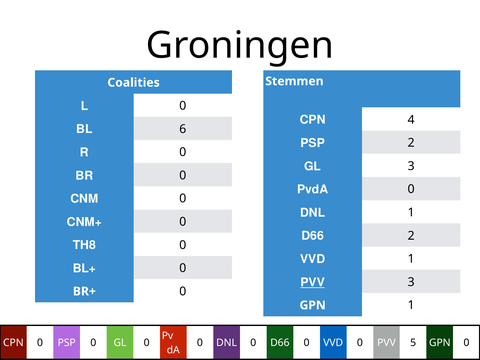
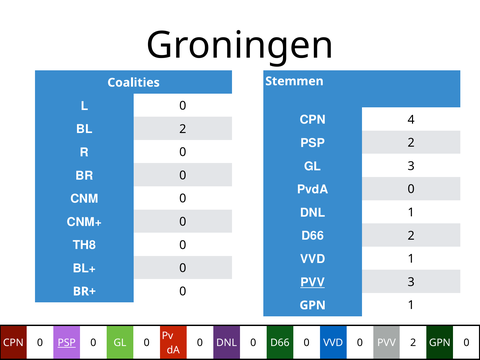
BL 6: 6 -> 2
PSP at (67, 343) underline: none -> present
PVV 5: 5 -> 2
